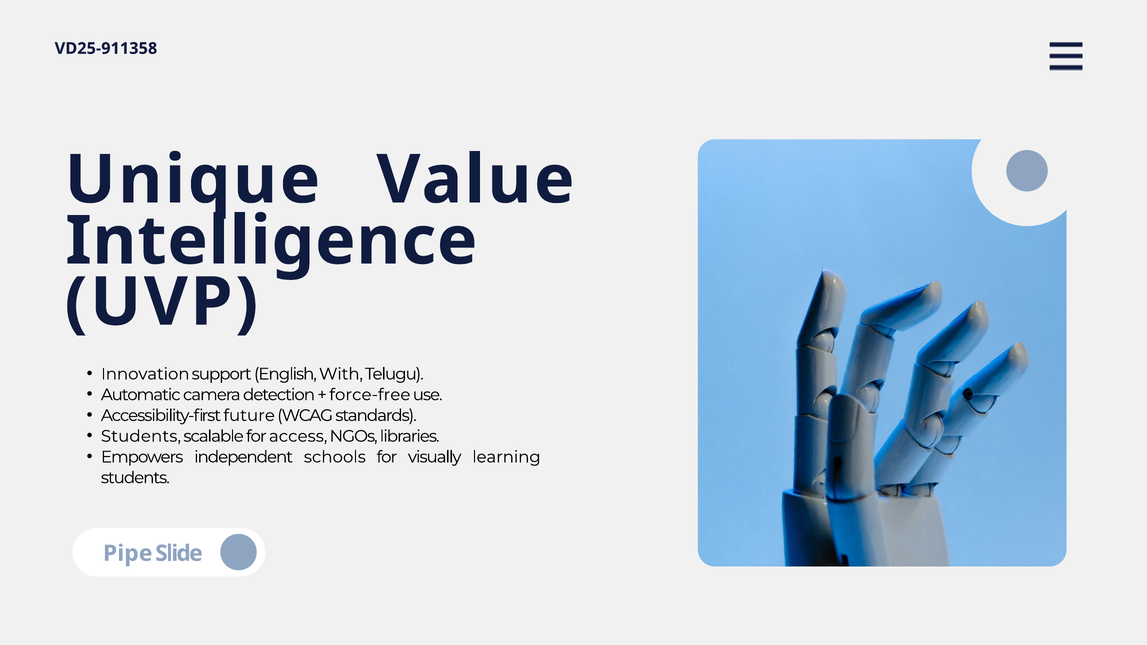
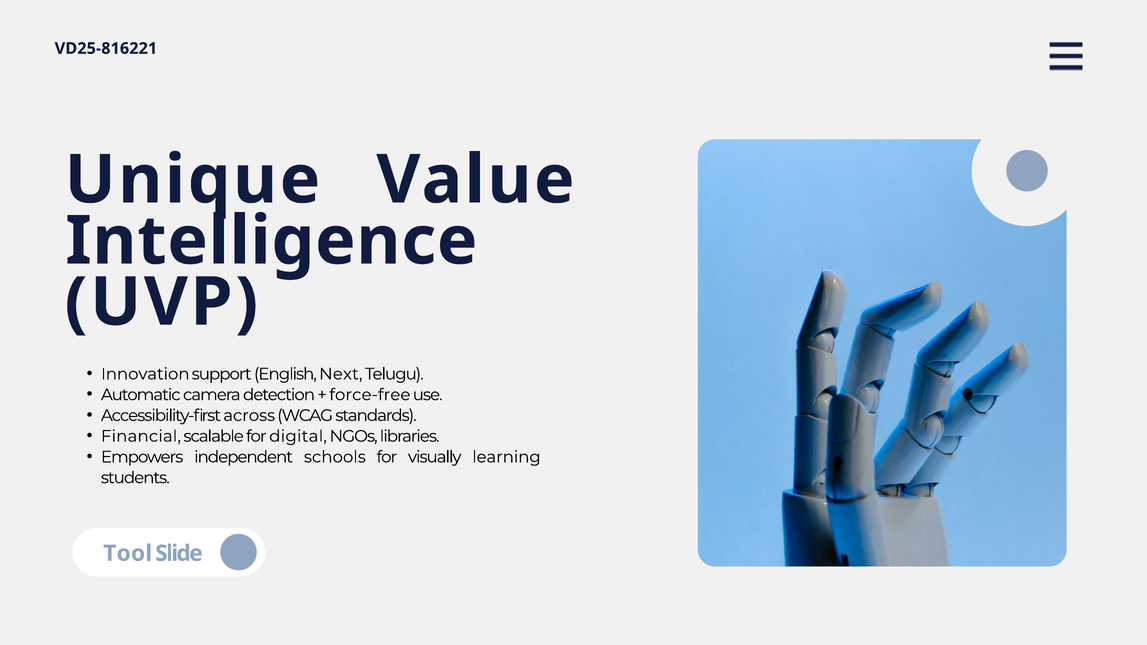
VD25-911358: VD25-911358 -> VD25-816221
With: With -> Next
future: future -> across
Students at (141, 436): Students -> Financial
access: access -> digital
Pipe: Pipe -> Tool
